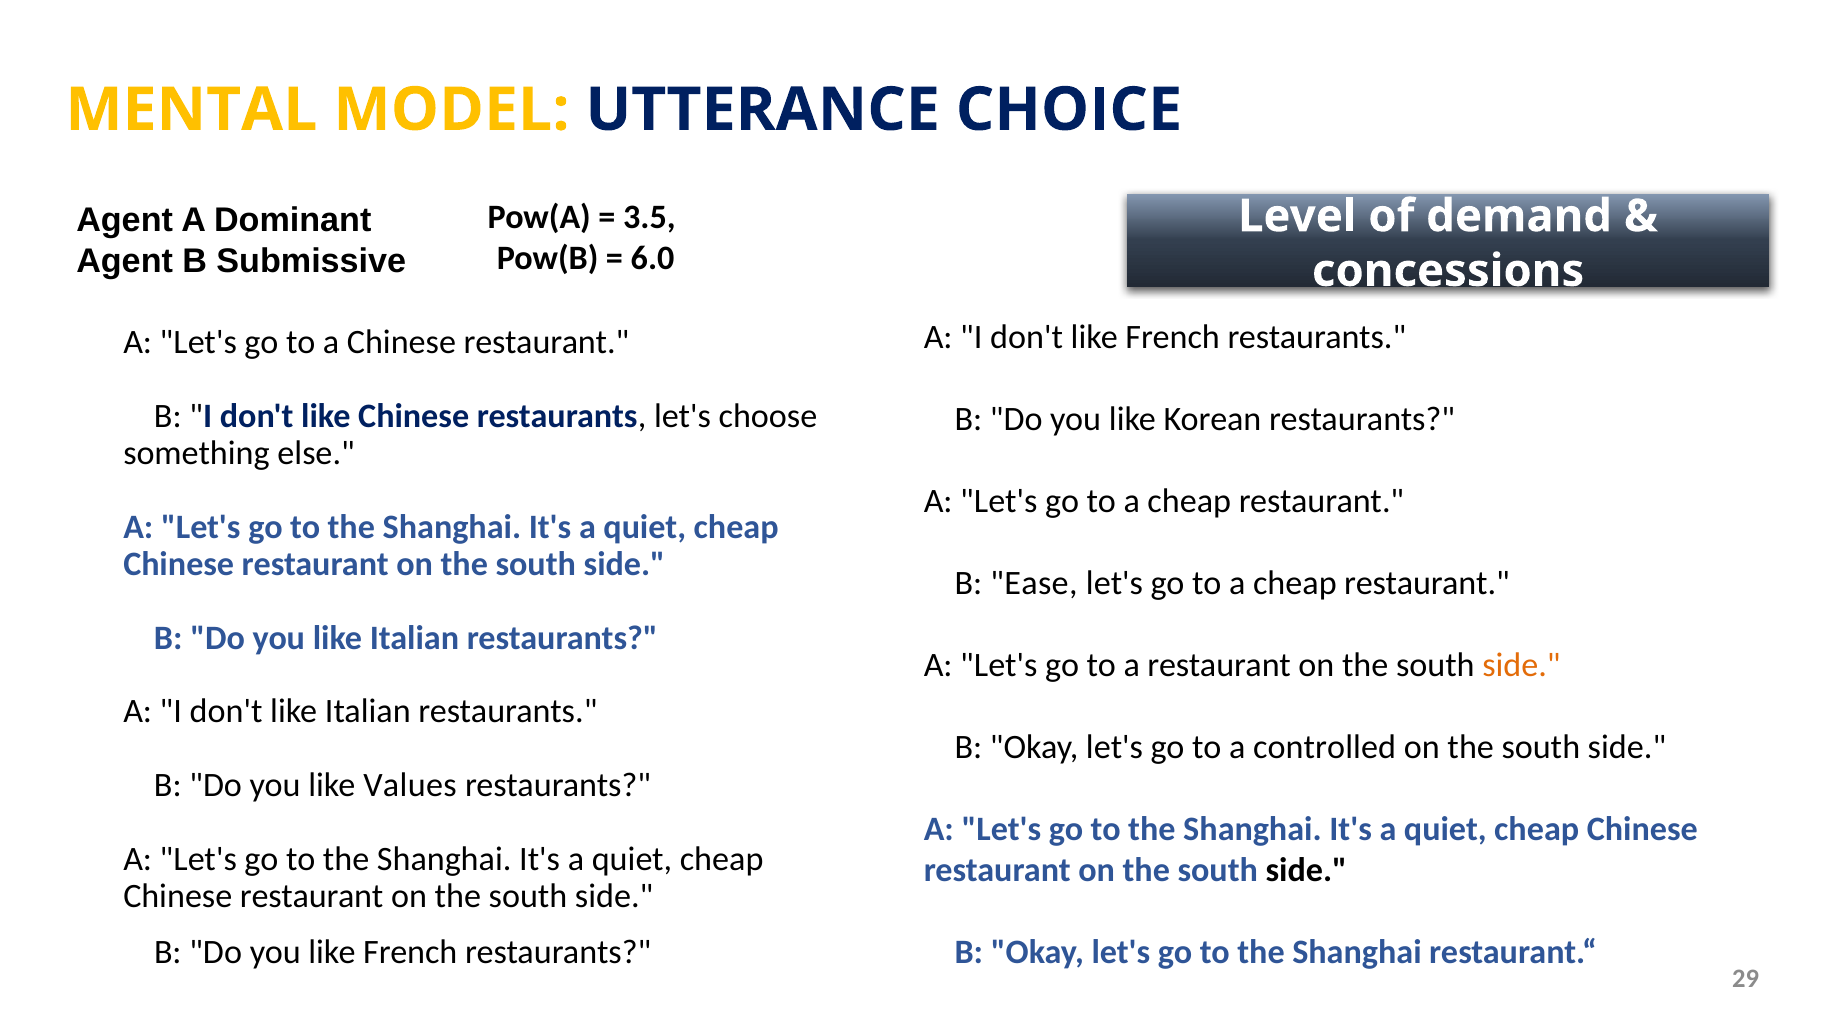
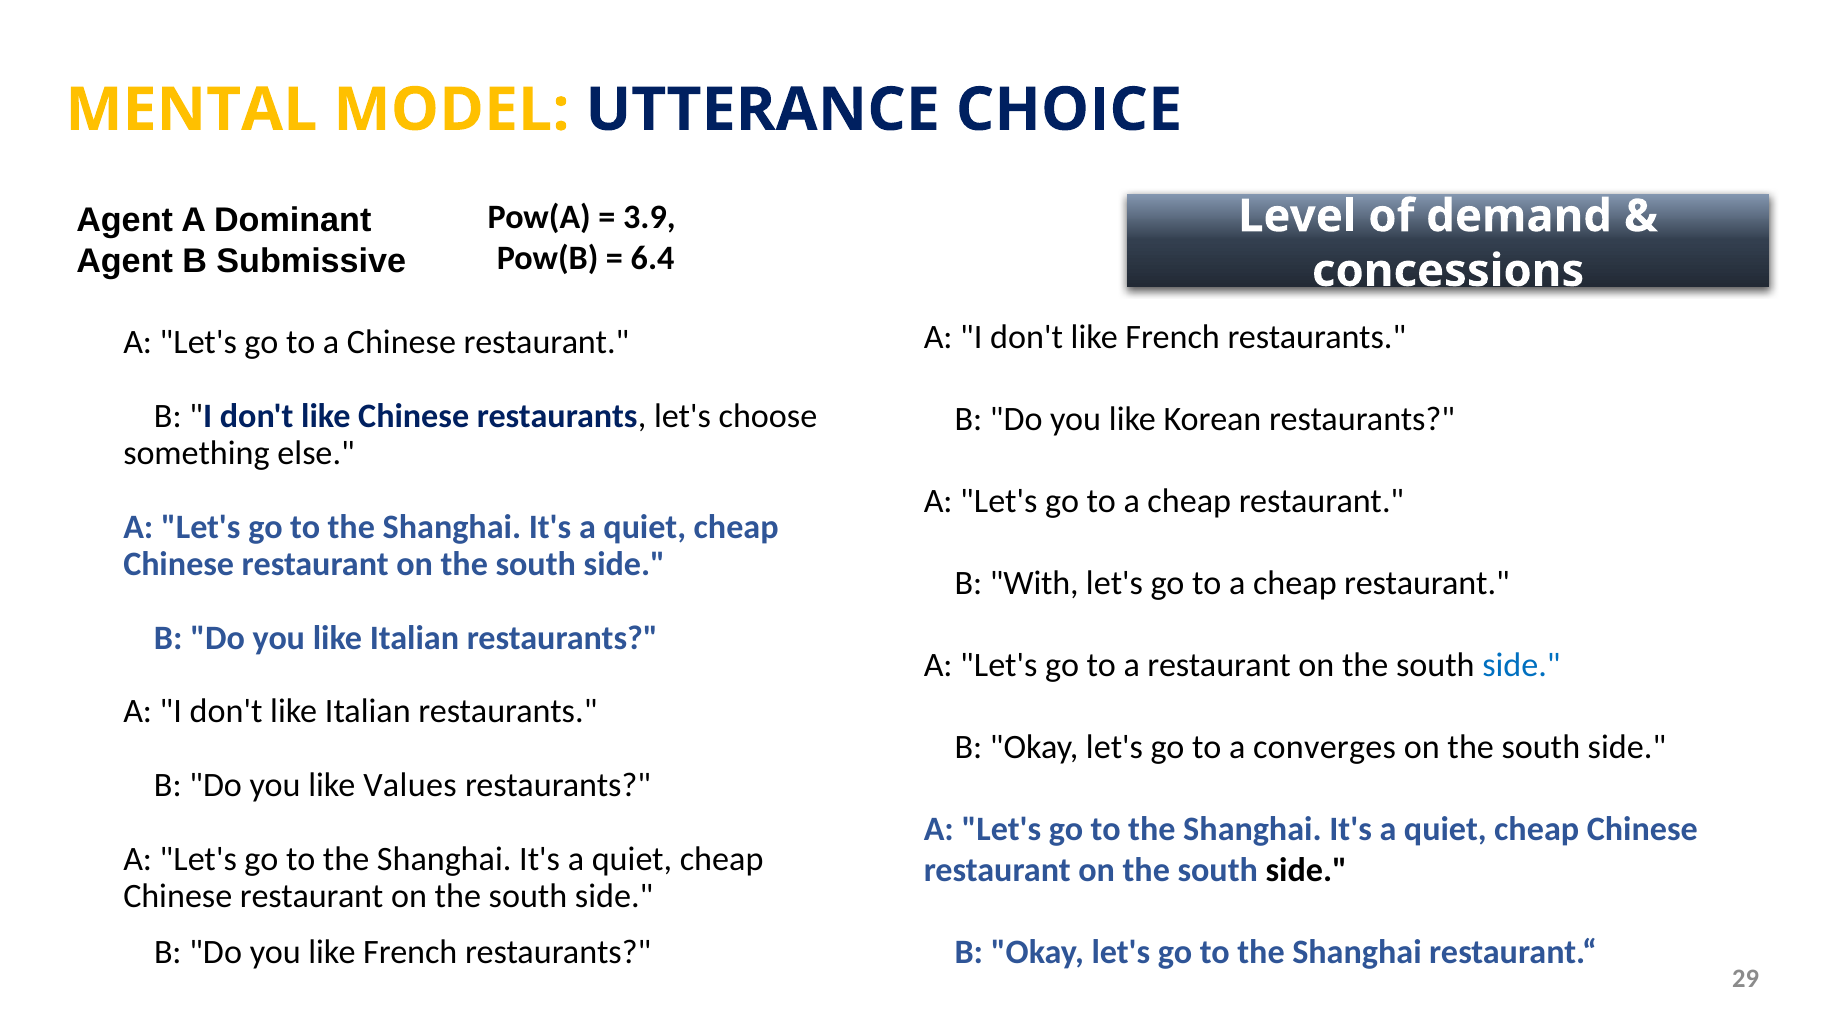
3.5: 3.5 -> 3.9
6.0: 6.0 -> 6.4
Ease: Ease -> With
side at (1521, 665) colour: orange -> blue
controlled: controlled -> converges
